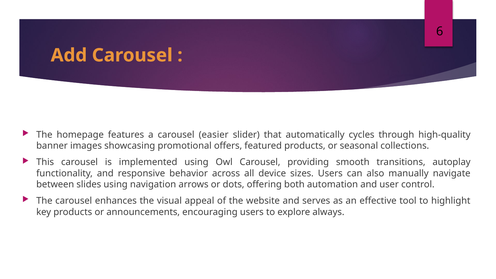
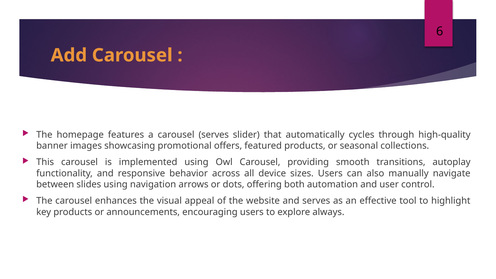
carousel easier: easier -> serves
